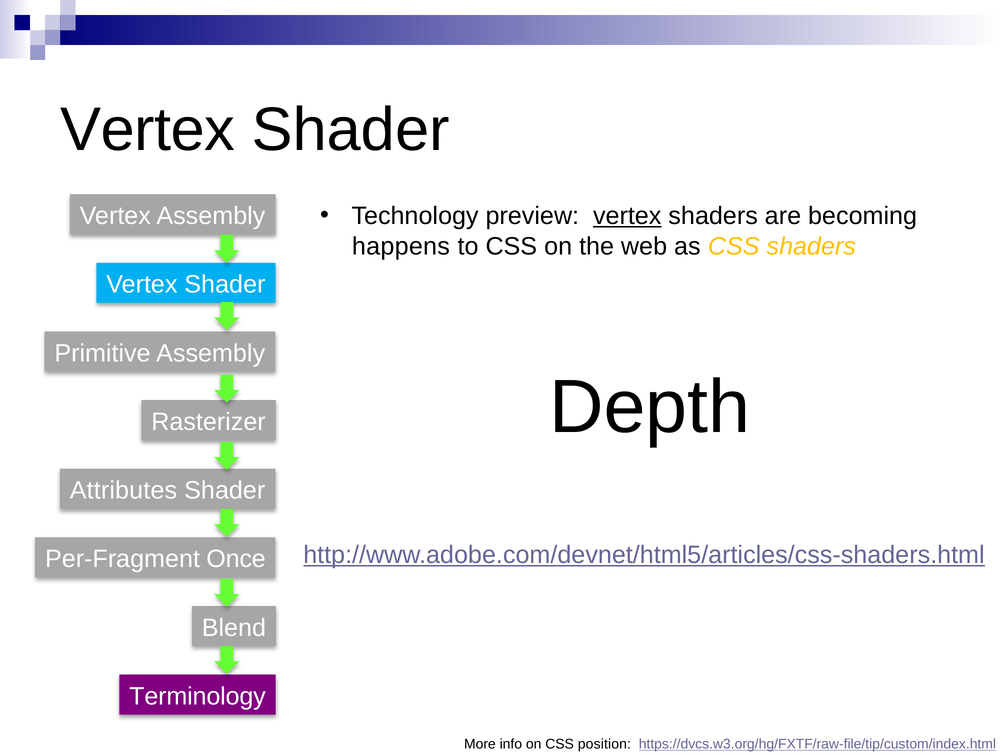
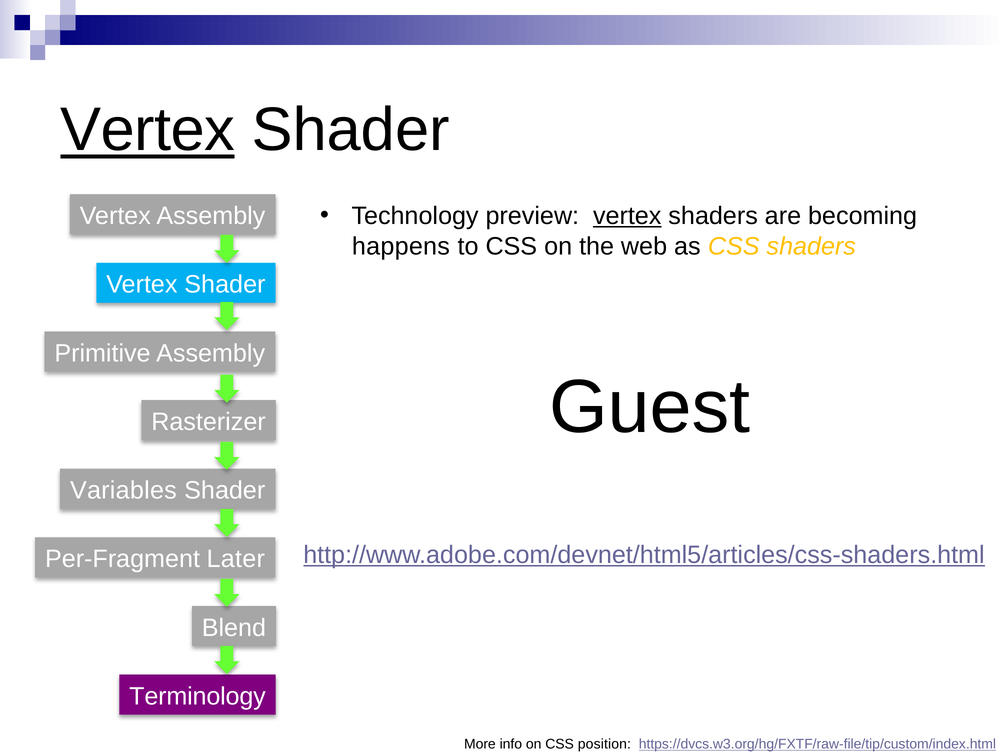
Vertex at (148, 130) underline: none -> present
Depth: Depth -> Guest
Attributes: Attributes -> Variables
Once: Once -> Later
